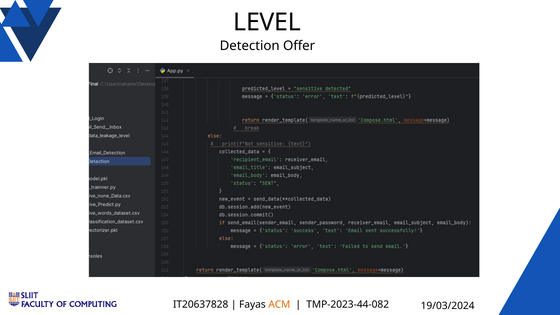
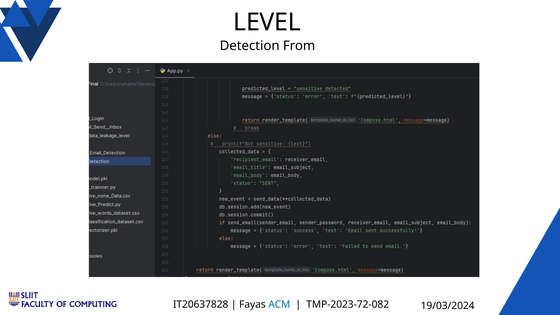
Offer: Offer -> From
ACM colour: orange -> blue
TMP-2023-44-082: TMP-2023-44-082 -> TMP-2023-72-082
